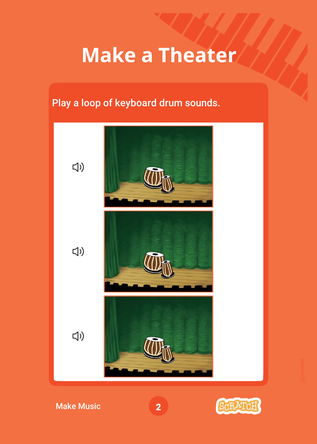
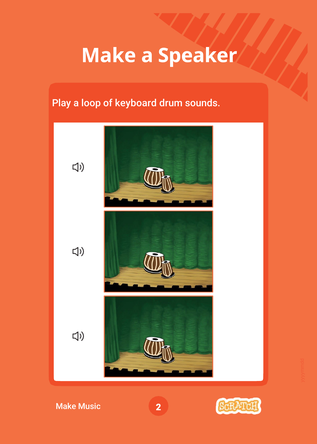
Theater: Theater -> Speaker
